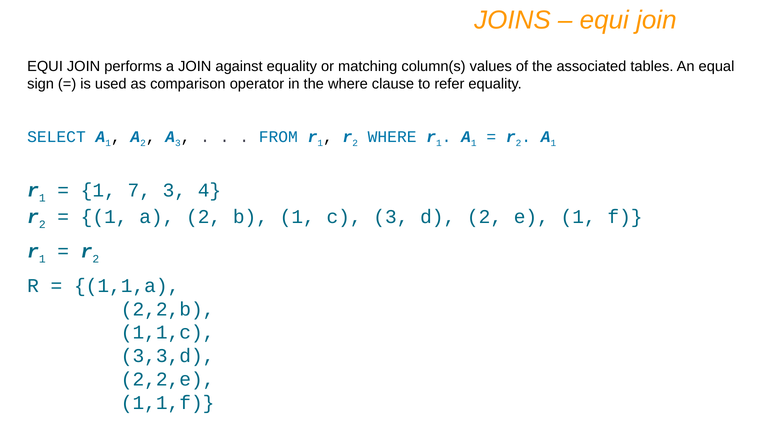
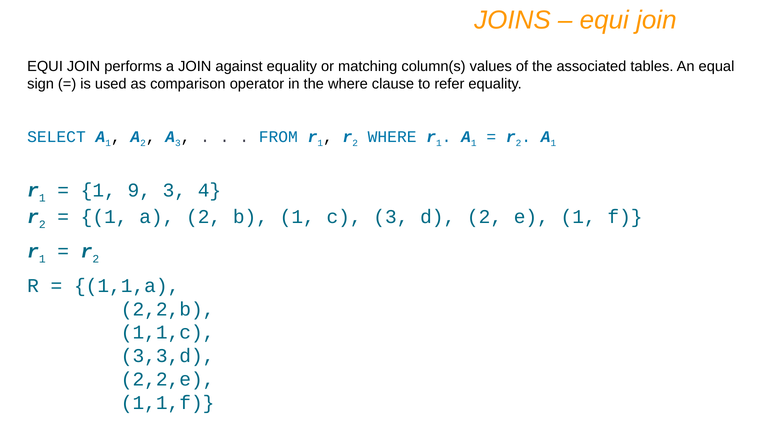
7: 7 -> 9
